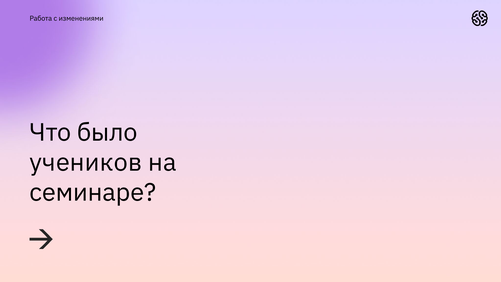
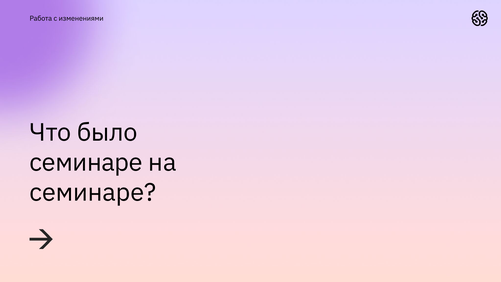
учеников at (86, 162): учеников -> семинаре
